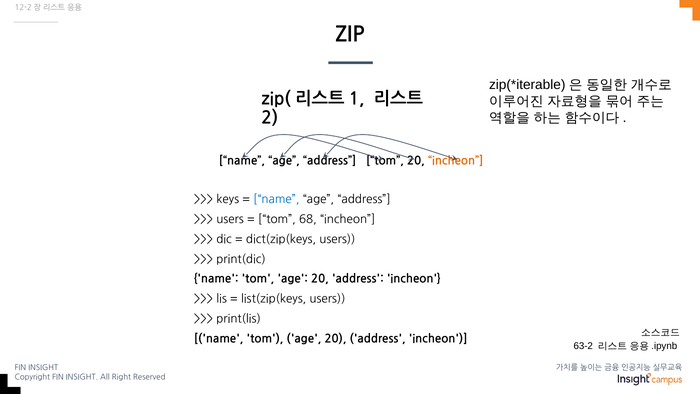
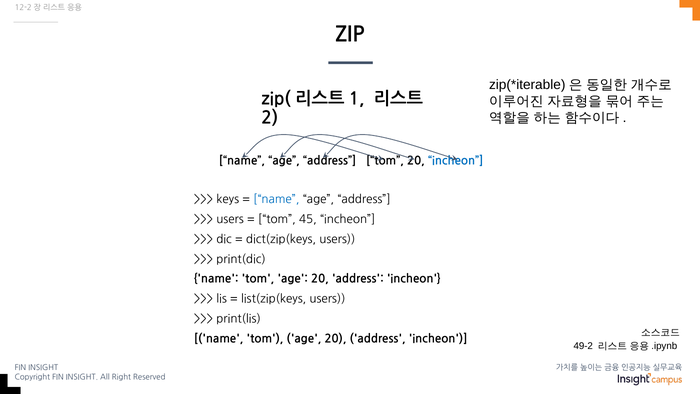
incheon at (456, 161) colour: orange -> blue
68: 68 -> 45
63-2: 63-2 -> 49-2
